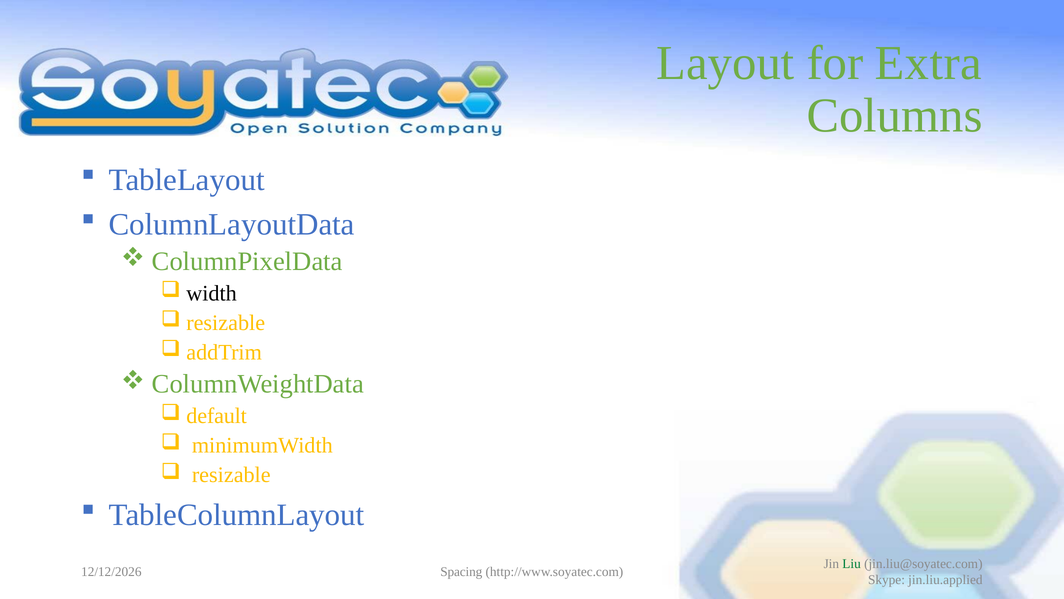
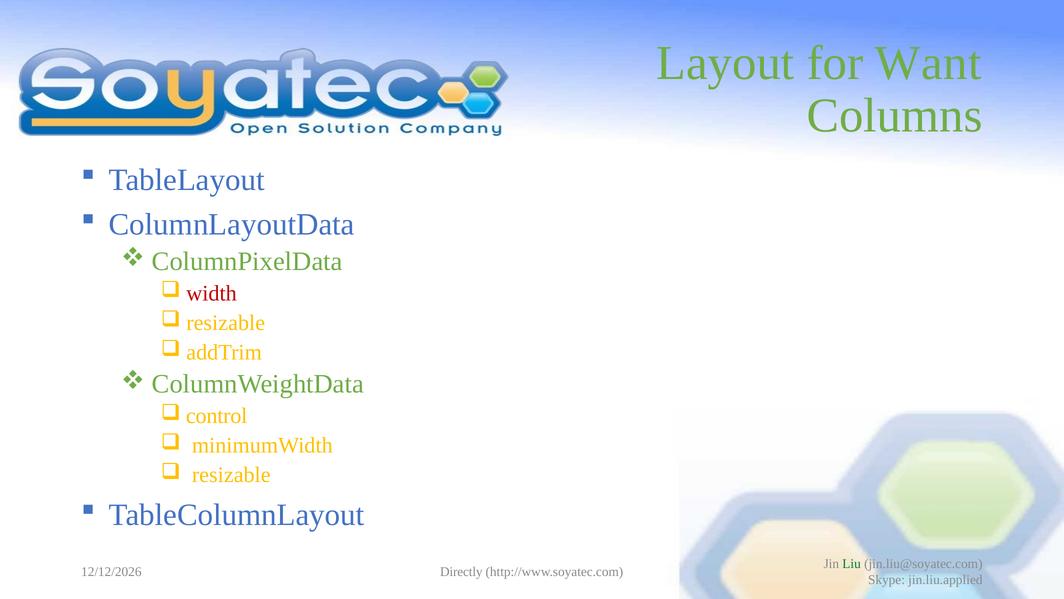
Extra: Extra -> Want
width colour: black -> red
default: default -> control
Spacing: Spacing -> Directly
